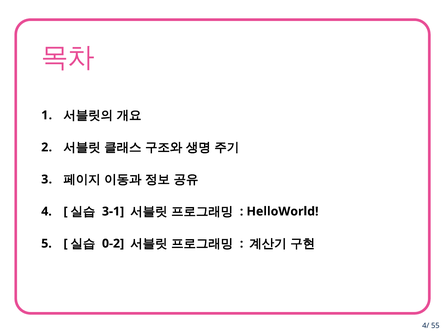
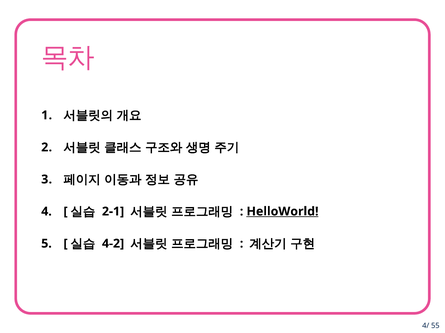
3-1: 3-1 -> 2-1
HelloWorld underline: none -> present
0-2: 0-2 -> 4-2
